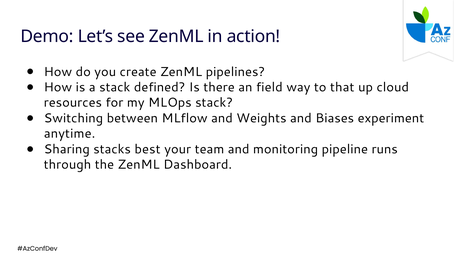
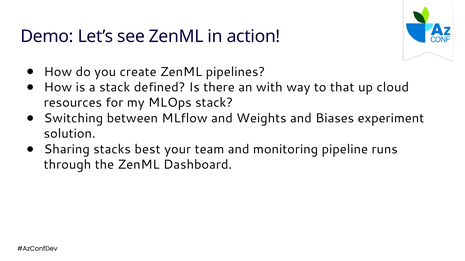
field: field -> with
anytime: anytime -> solution
